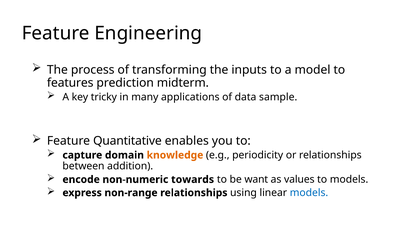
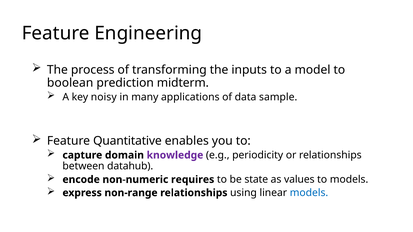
features: features -> boolean
tricky: tricky -> noisy
knowledge colour: orange -> purple
addition: addition -> datahub
towards: towards -> requires
want: want -> state
